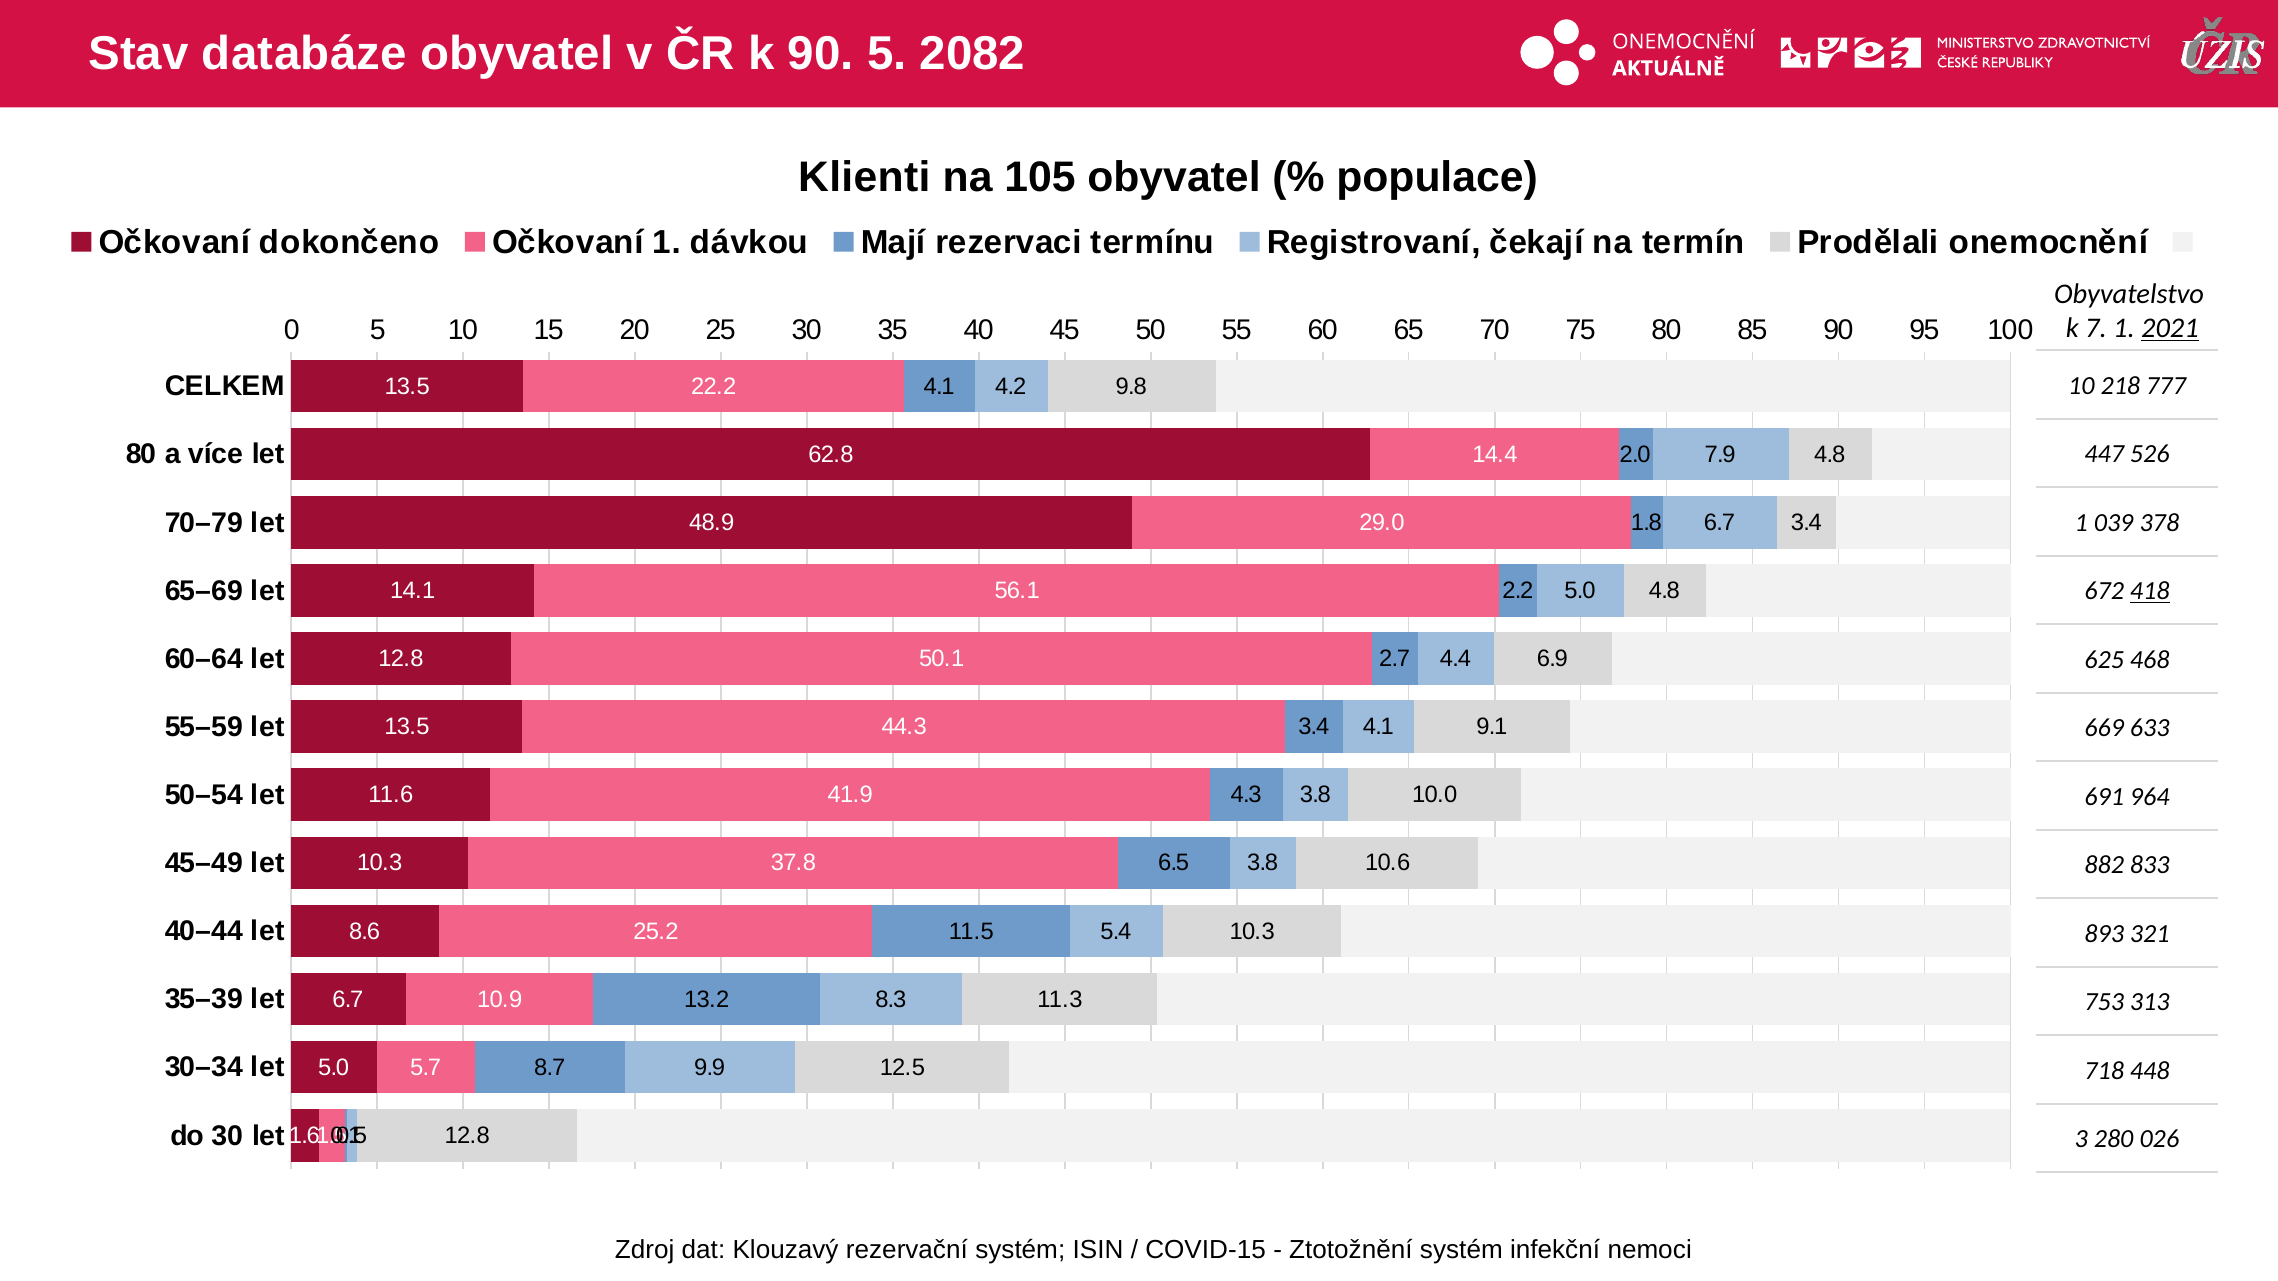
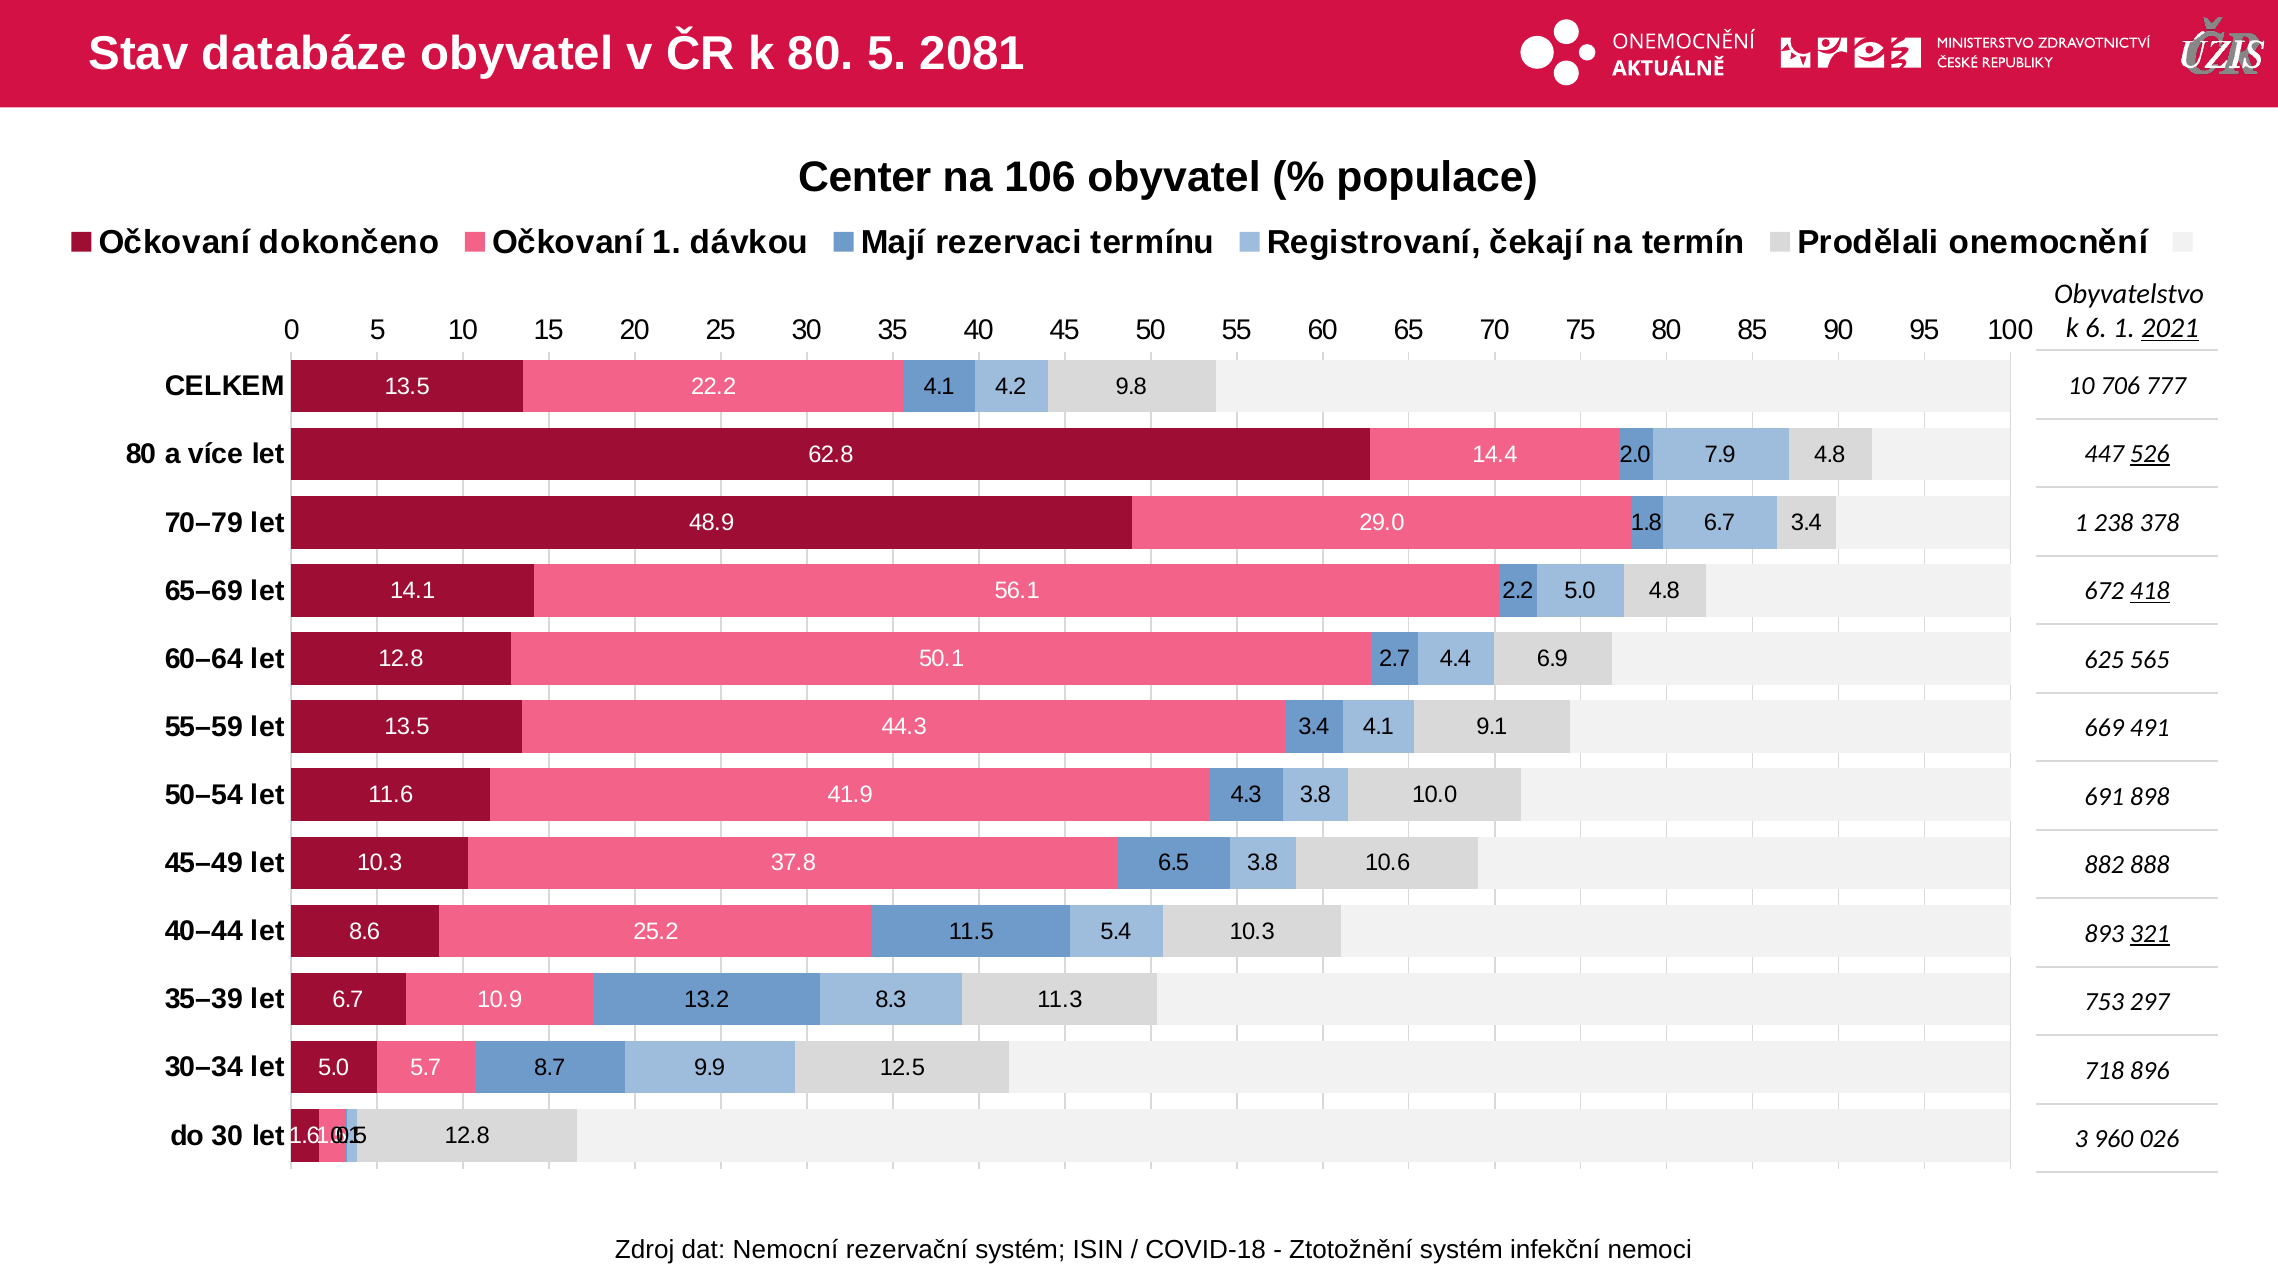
k 90: 90 -> 80
2082: 2082 -> 2081
Klienti: Klienti -> Center
105: 105 -> 106
7: 7 -> 6
218: 218 -> 706
526 underline: none -> present
039: 039 -> 238
468: 468 -> 565
633: 633 -> 491
964: 964 -> 898
833: 833 -> 888
321 underline: none -> present
313: 313 -> 297
448: 448 -> 896
280: 280 -> 960
Klouzavý: Klouzavý -> Nemocní
COVID-15: COVID-15 -> COVID-18
